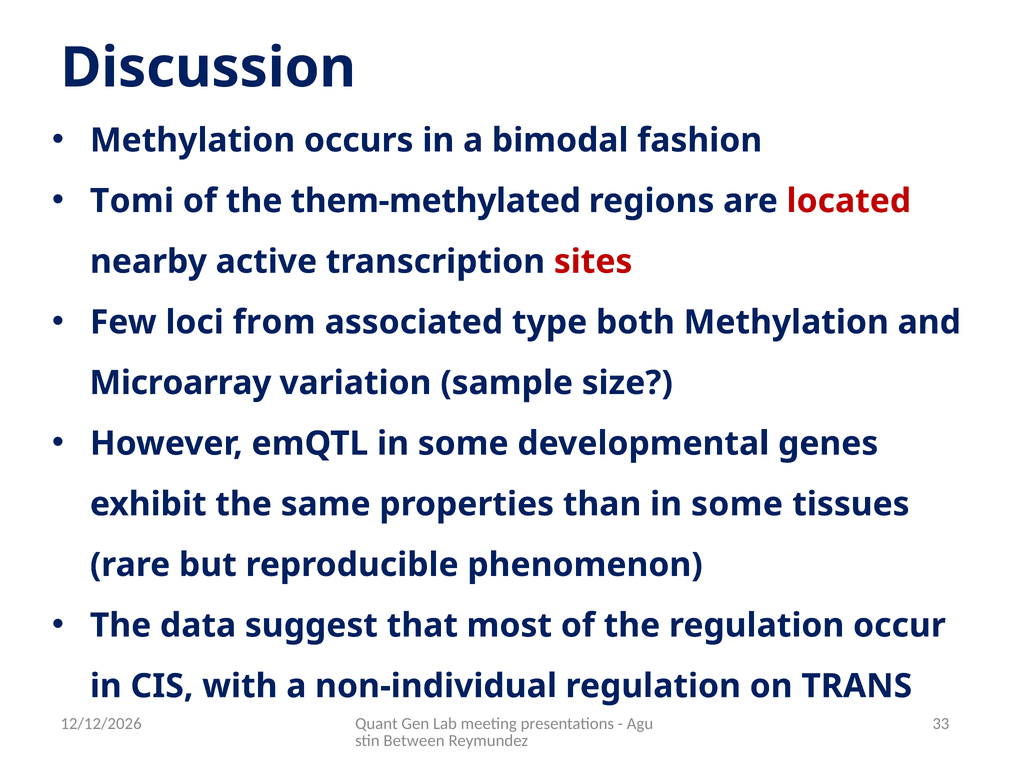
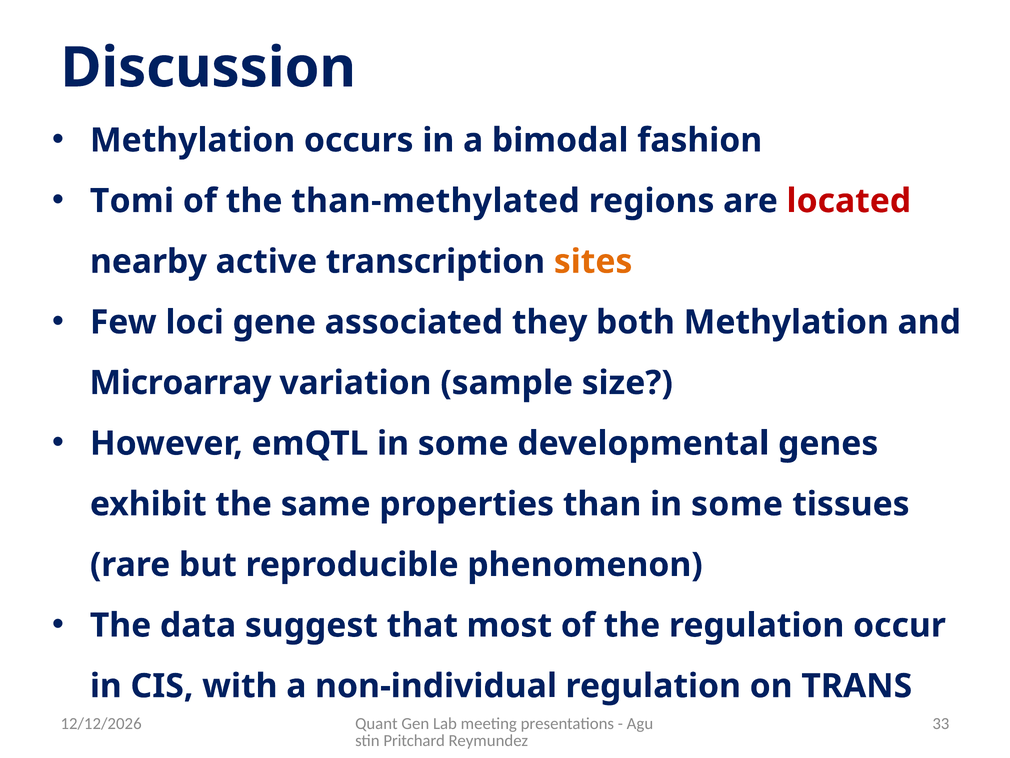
them-methylated: them-methylated -> than-methylated
sites colour: red -> orange
from: from -> gene
type: type -> they
Between: Between -> Pritchard
